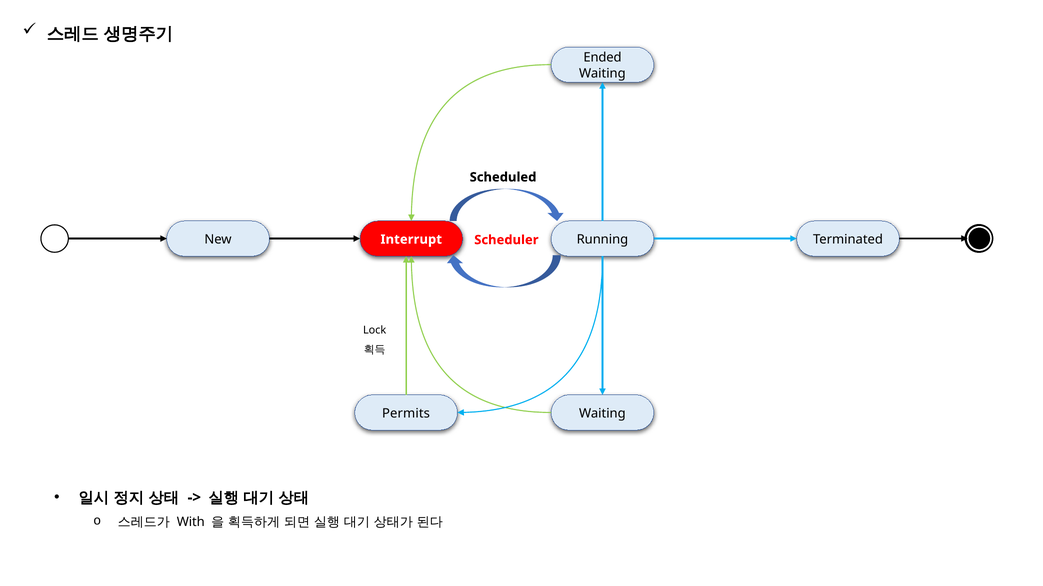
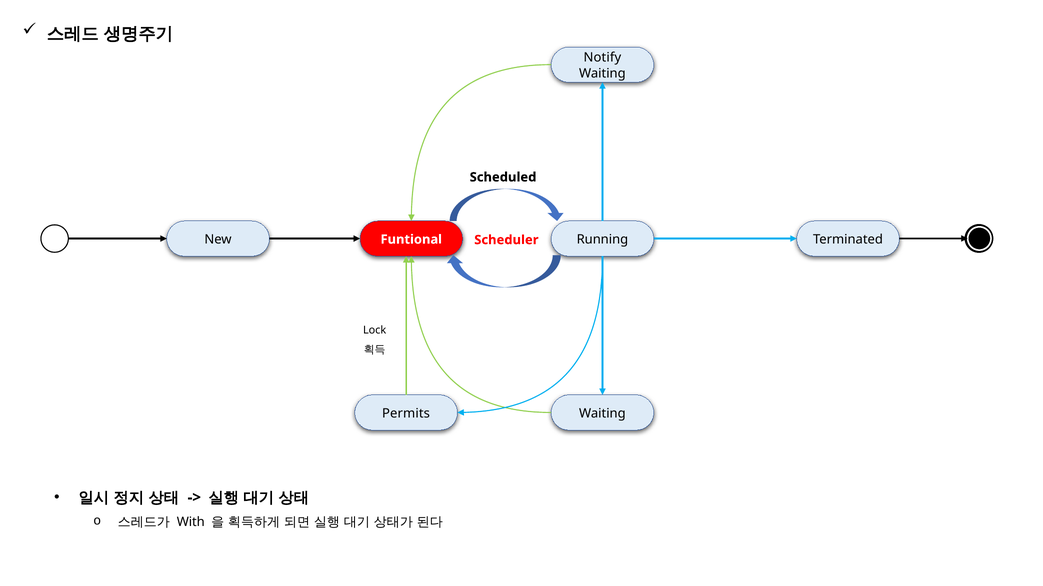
Ended: Ended -> Notify
Interrupt: Interrupt -> Funtional
